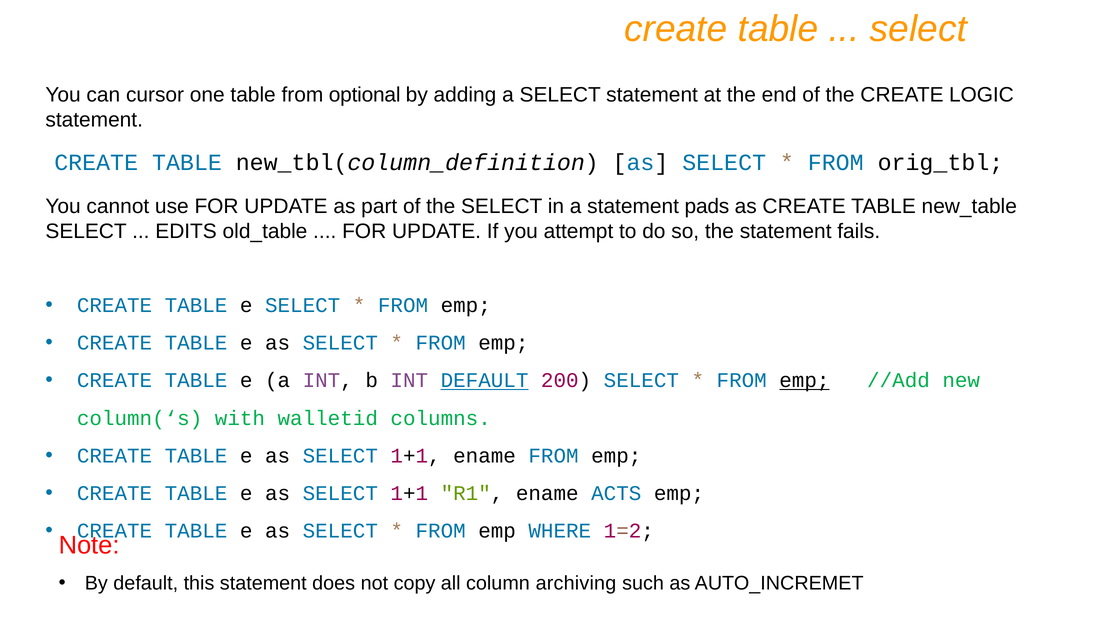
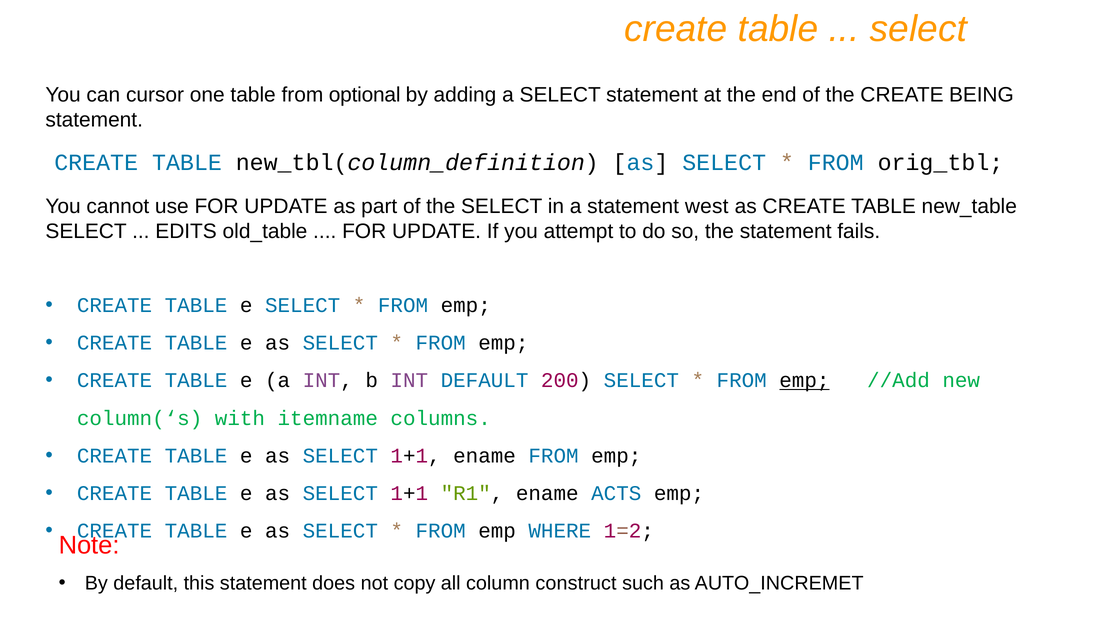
LOGIC: LOGIC -> BEING
pads: pads -> west
DEFAULT at (485, 381) underline: present -> none
walletid: walletid -> itemname
archiving: archiving -> construct
